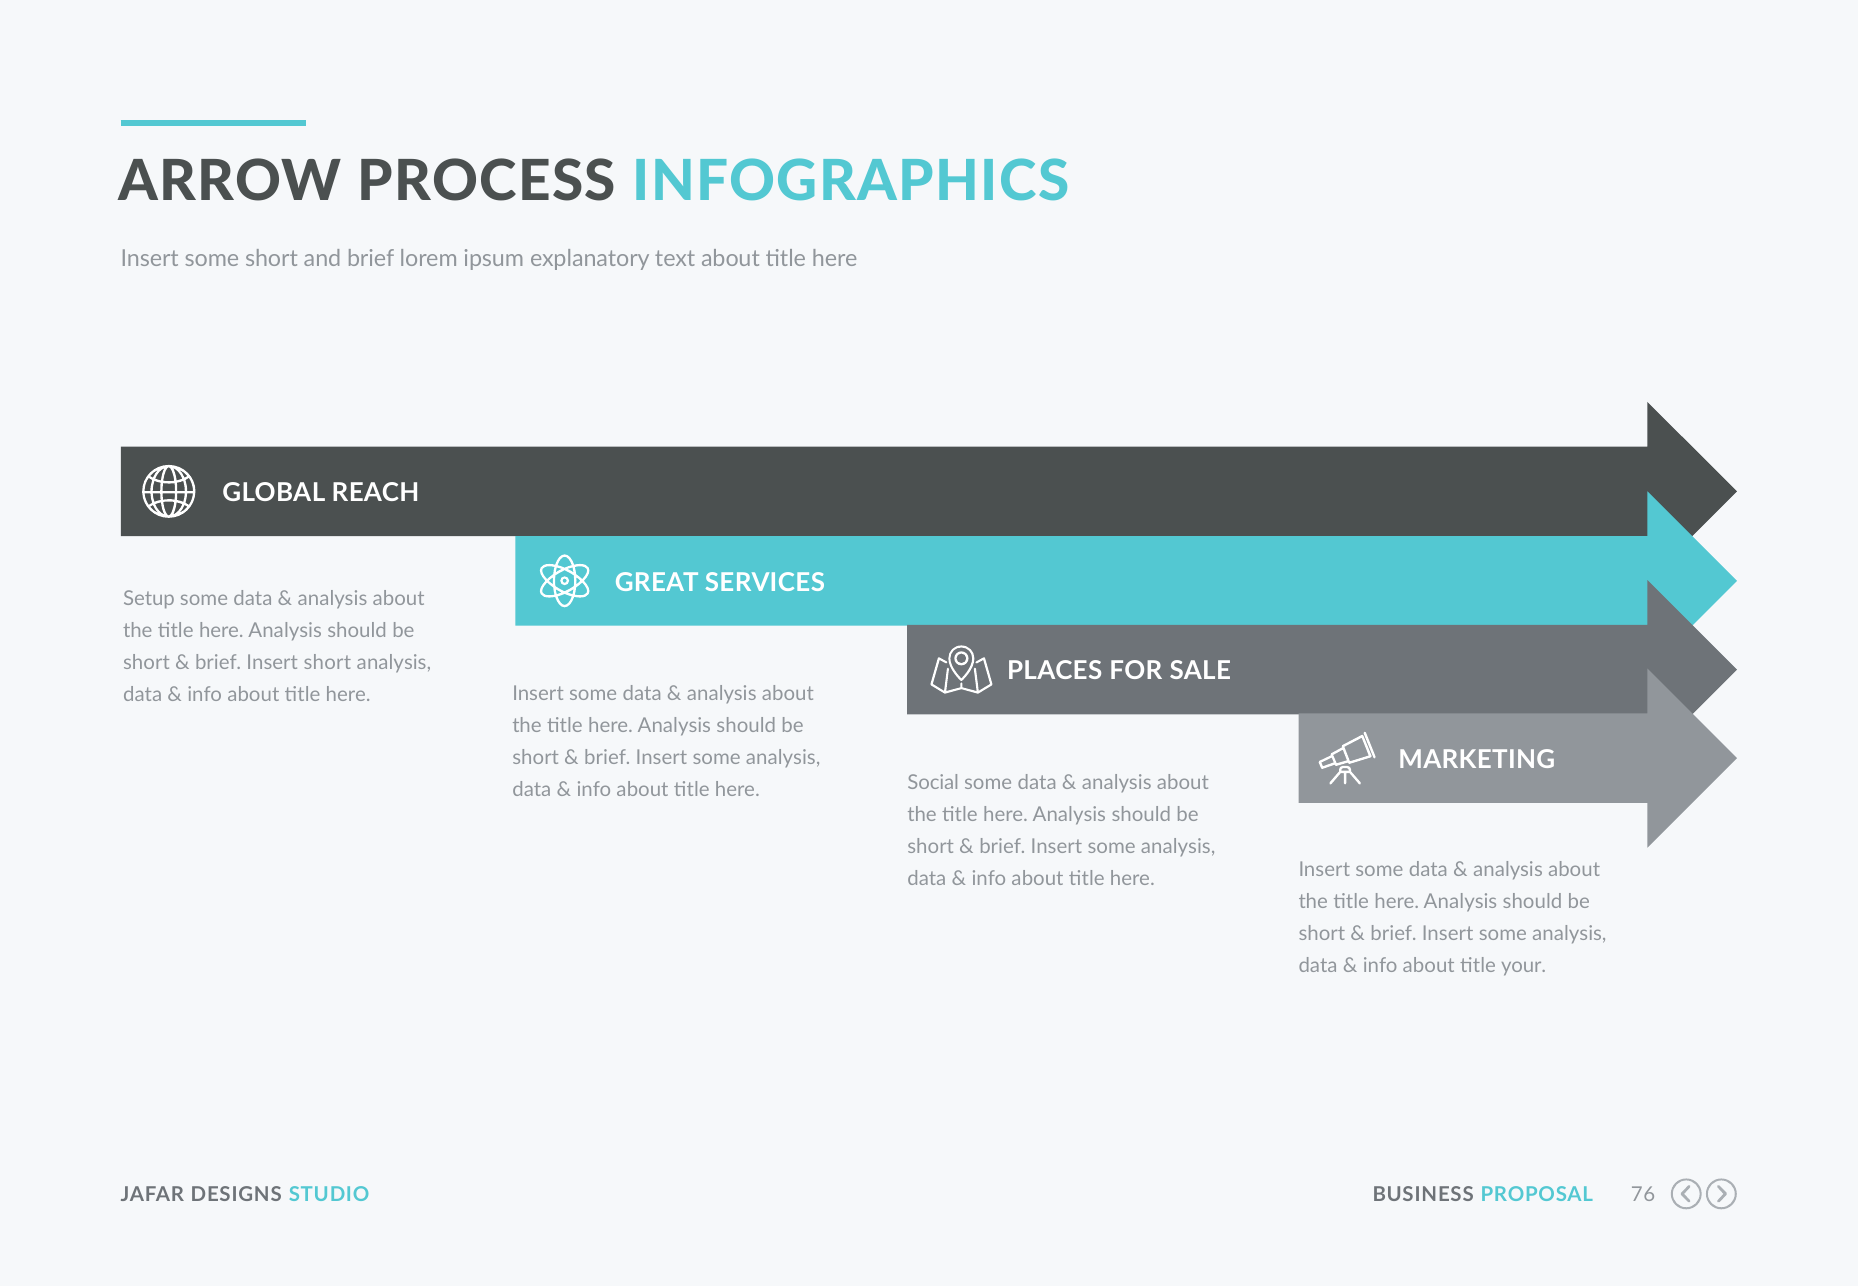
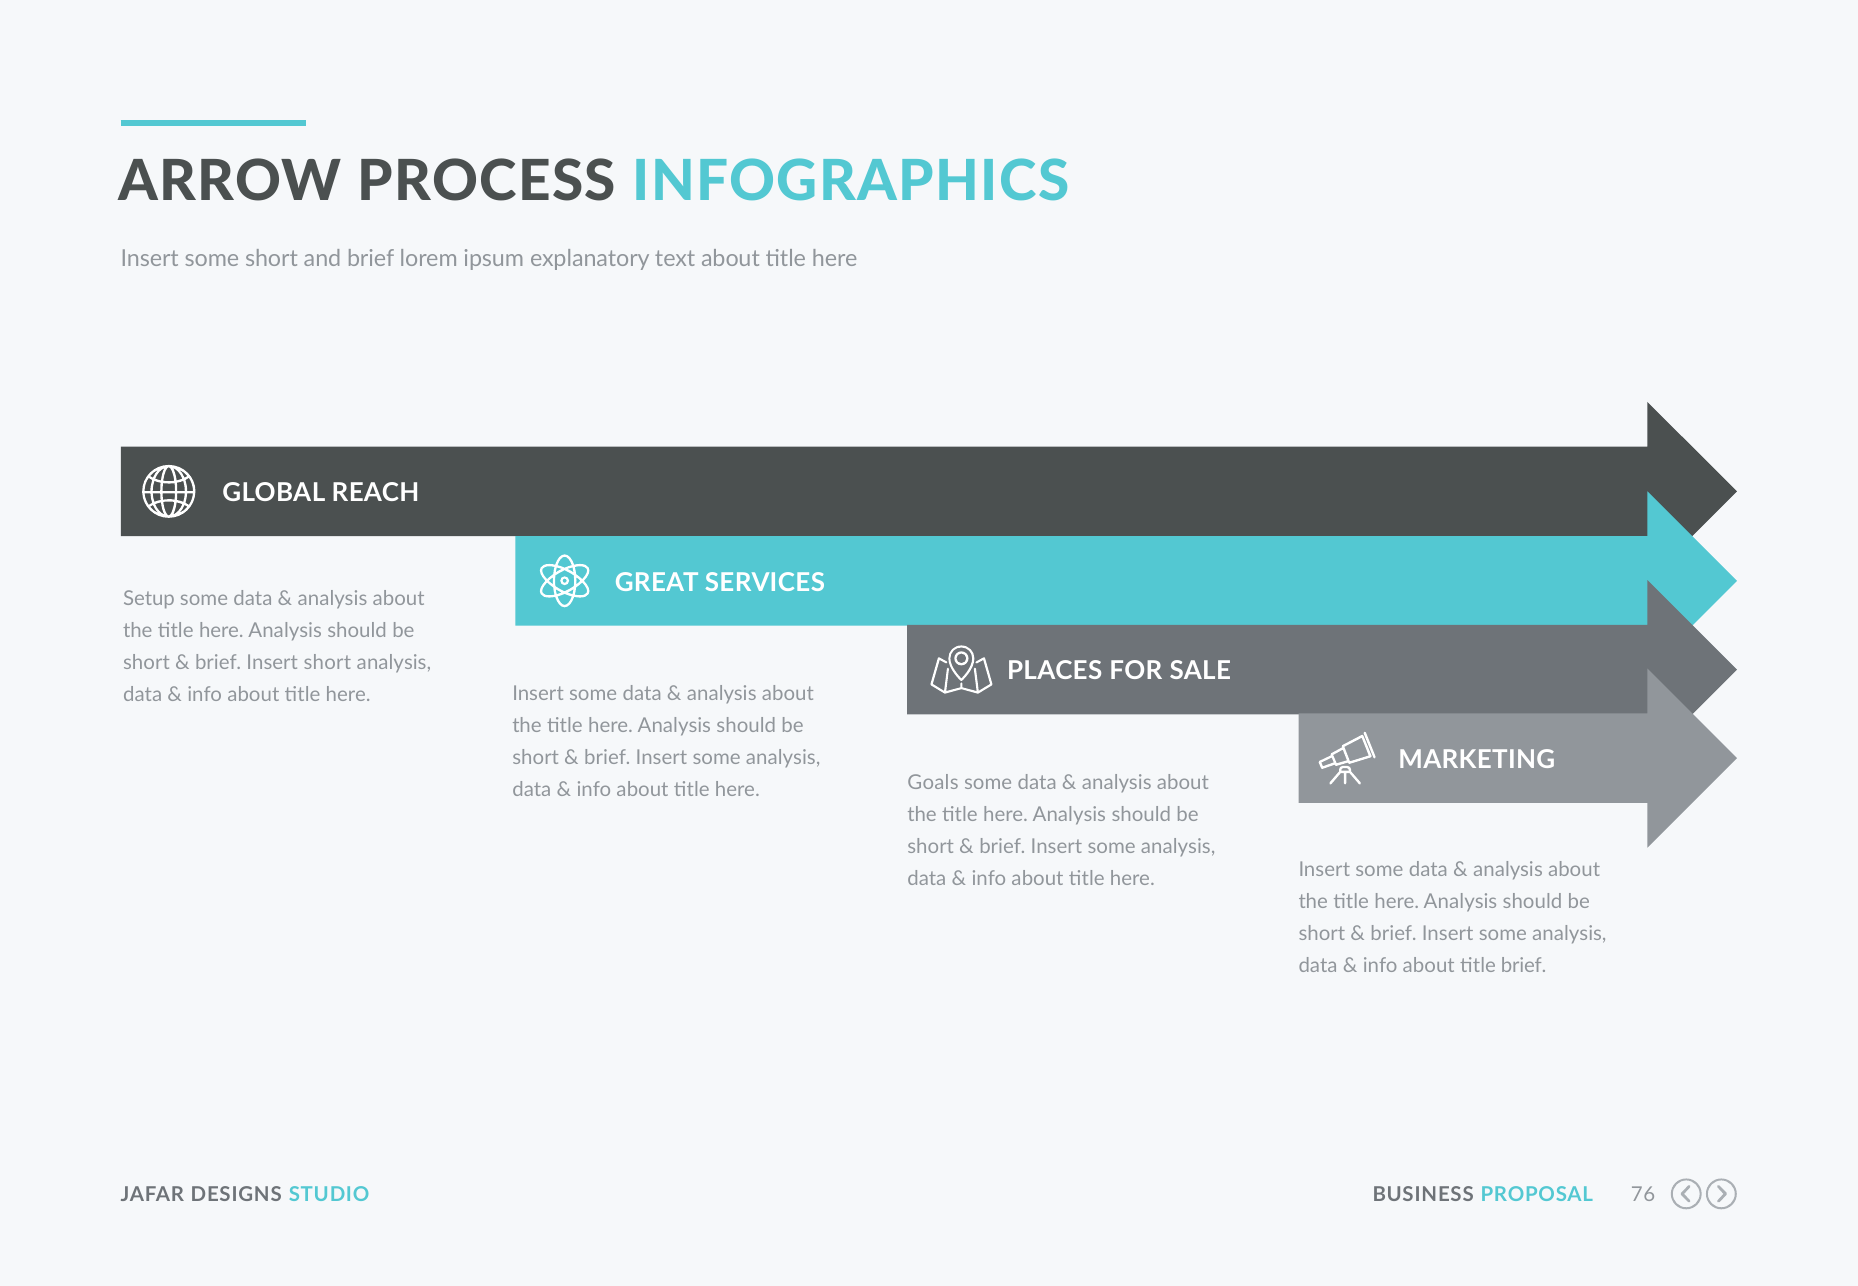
Social: Social -> Goals
title your: your -> brief
